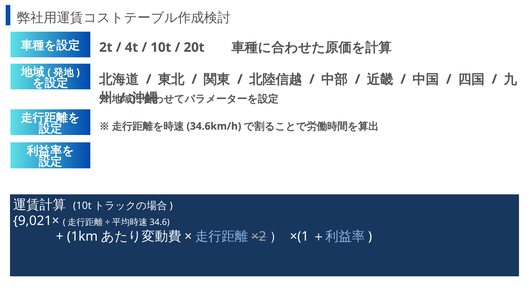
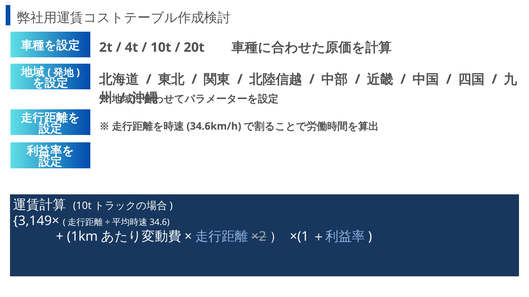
9,021×: 9,021× -> 3,149×
